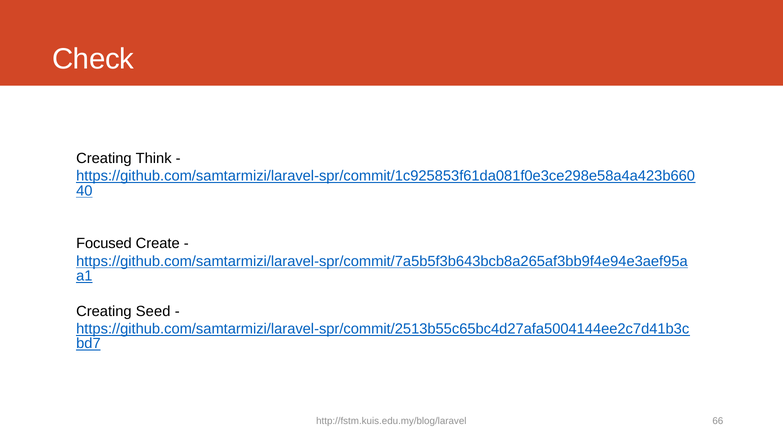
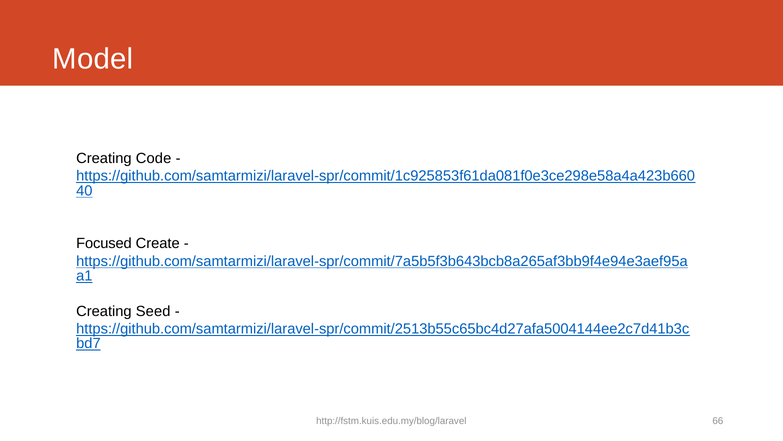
Check: Check -> Model
Think: Think -> Code
